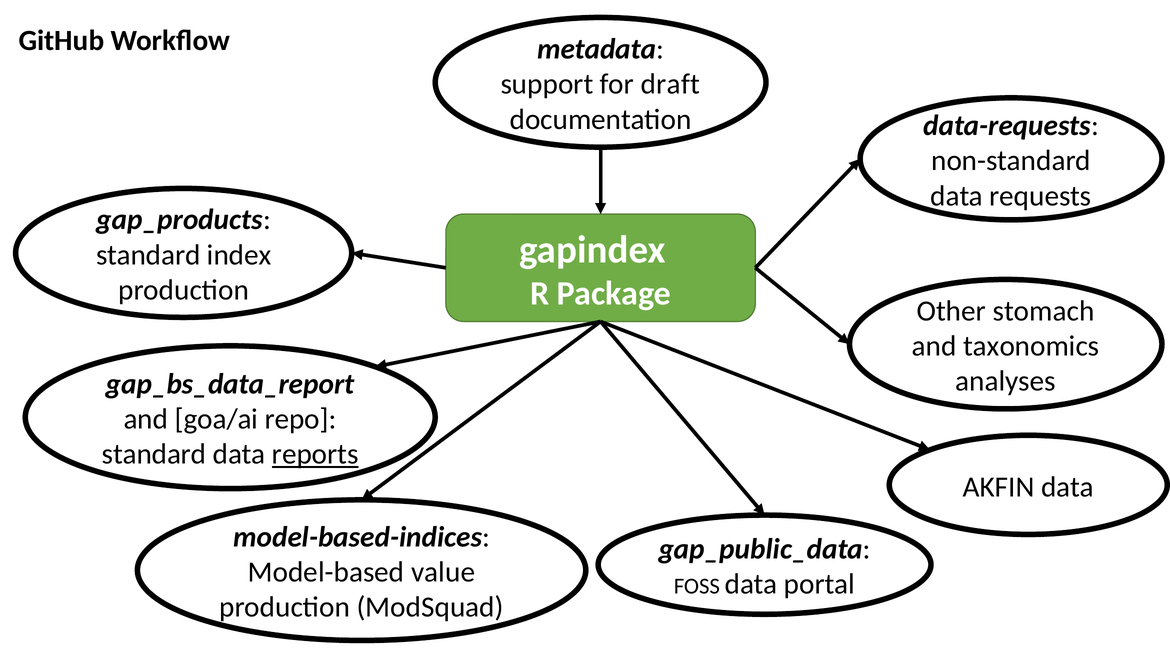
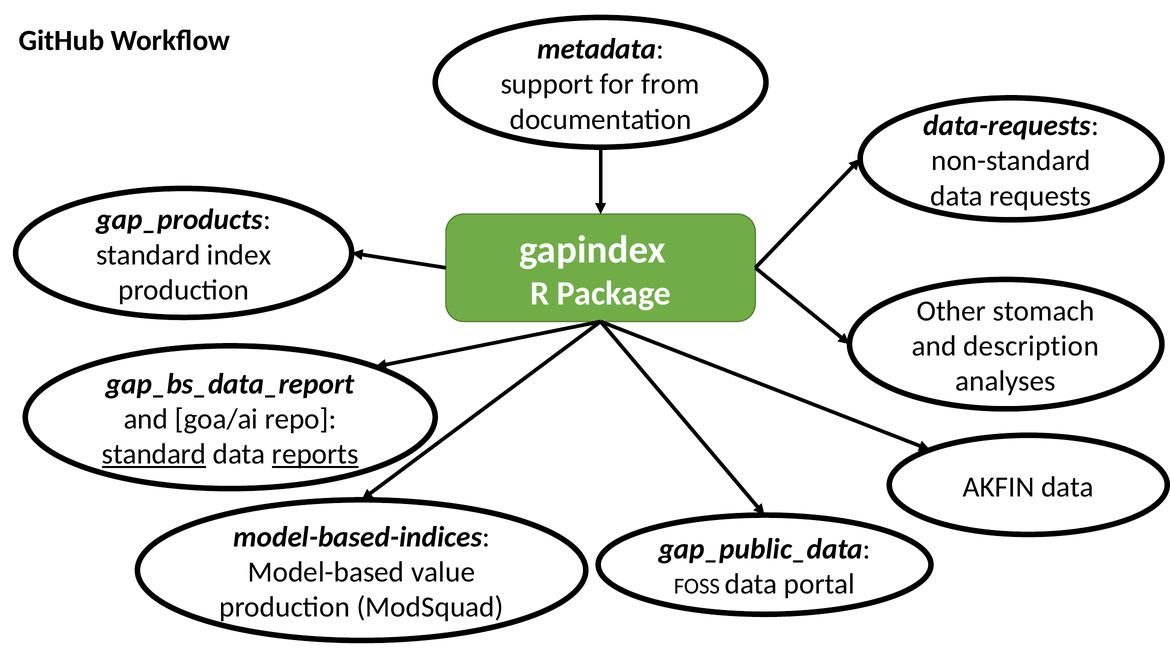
draft: draft -> from
taxonomics: taxonomics -> description
standard at (154, 454) underline: none -> present
